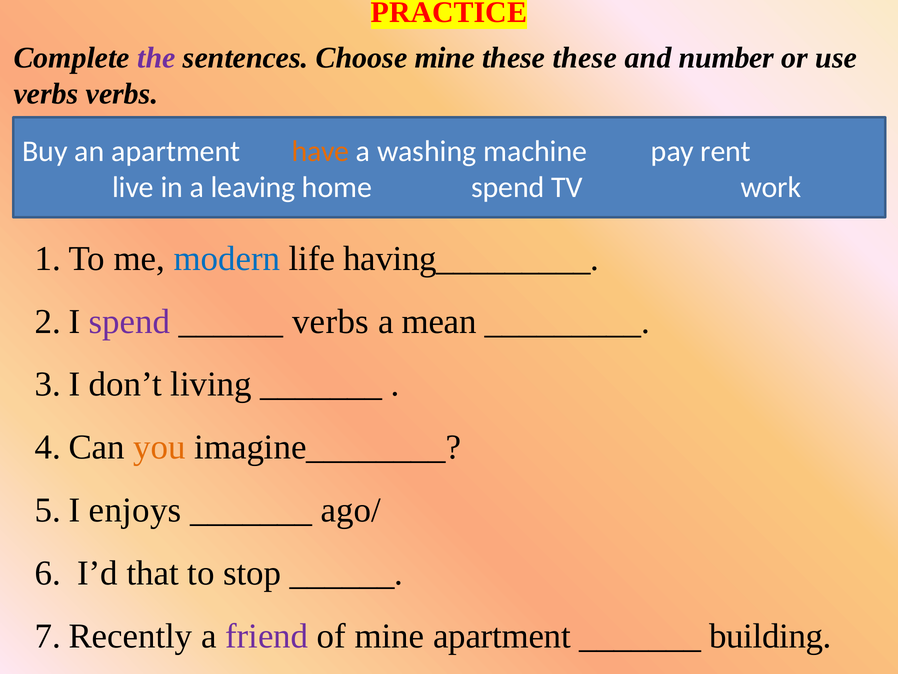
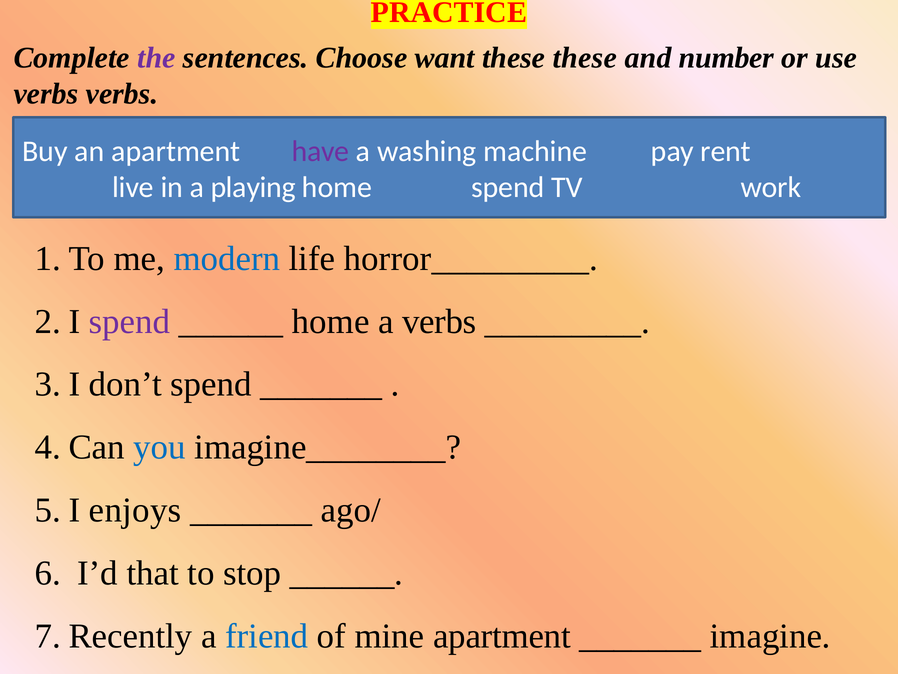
Choose mine: mine -> want
have colour: orange -> purple
leaving: leaving -> playing
having_________: having_________ -> horror_________
verbs at (331, 321): verbs -> home
a mean: mean -> verbs
don’t living: living -> spend
you colour: orange -> blue
friend colour: purple -> blue
building: building -> imagine
